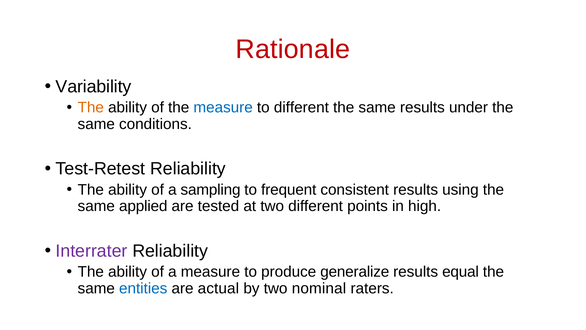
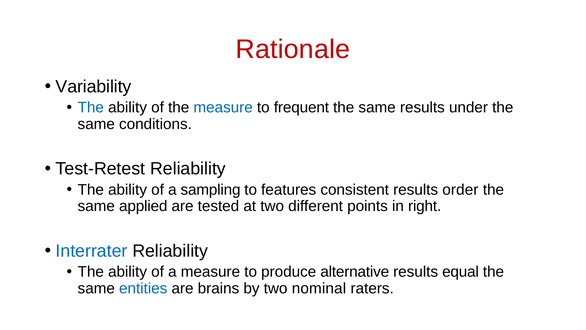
The at (91, 107) colour: orange -> blue
to different: different -> frequent
frequent: frequent -> features
using: using -> order
high: high -> right
Interrater colour: purple -> blue
generalize: generalize -> alternative
actual: actual -> brains
